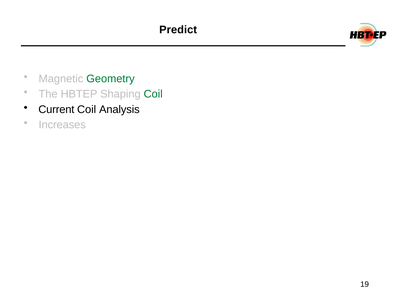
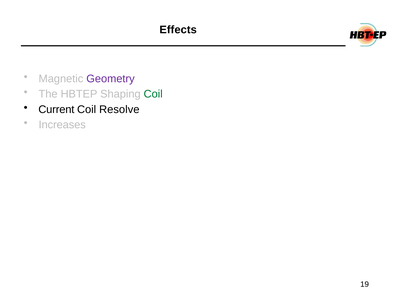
Predict: Predict -> Effects
Geometry colour: green -> purple
Analysis: Analysis -> Resolve
